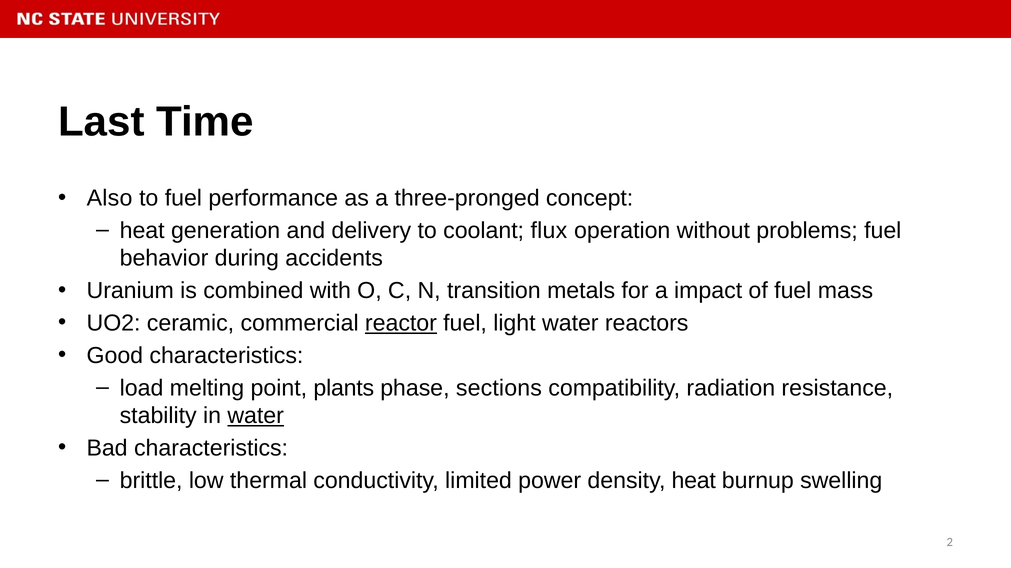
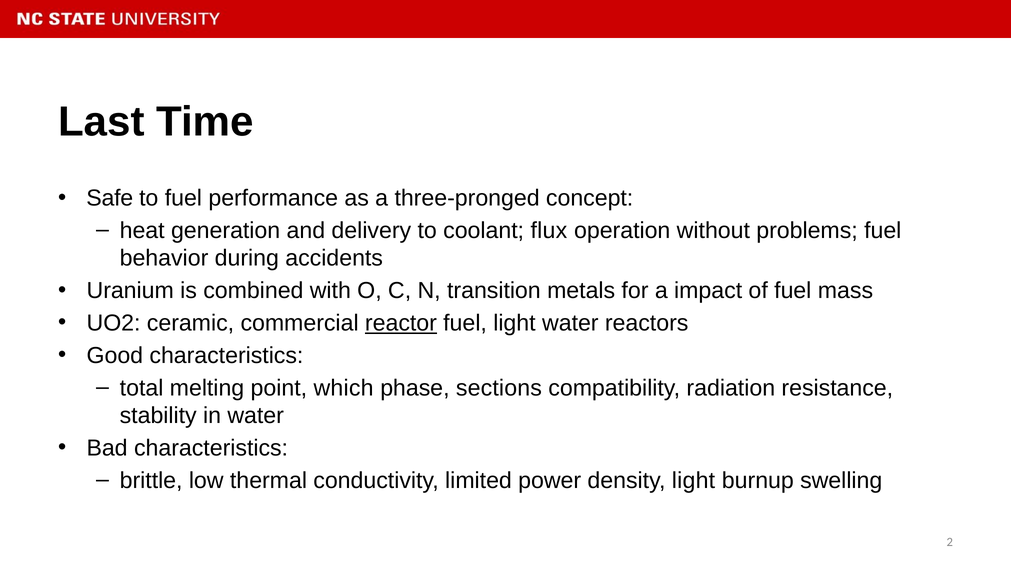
Also: Also -> Safe
load: load -> total
plants: plants -> which
water at (256, 416) underline: present -> none
density heat: heat -> light
